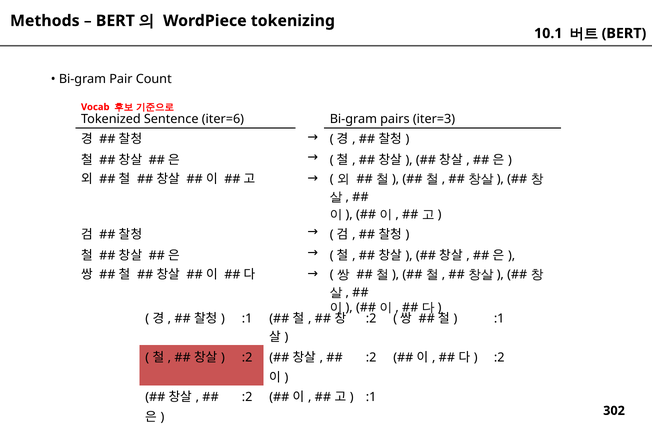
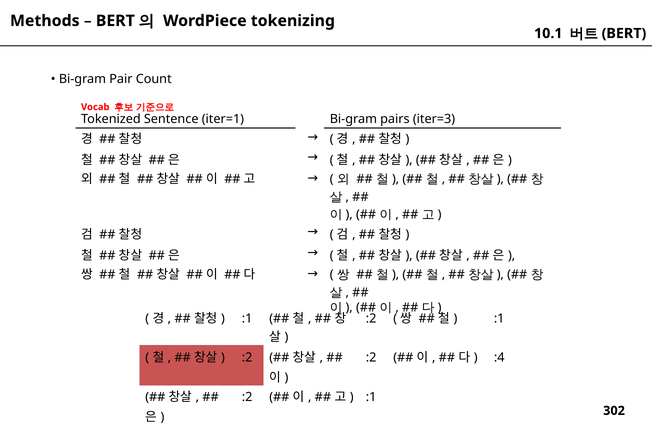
iter=6: iter=6 -> iter=1
:2 at (499, 358): :2 -> :4
